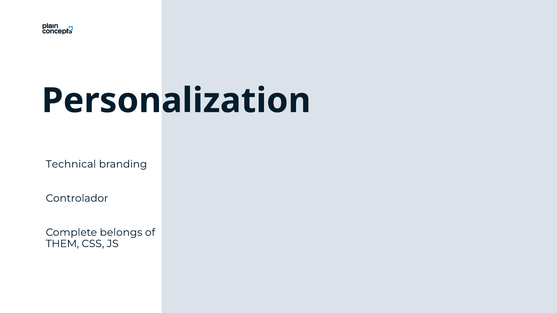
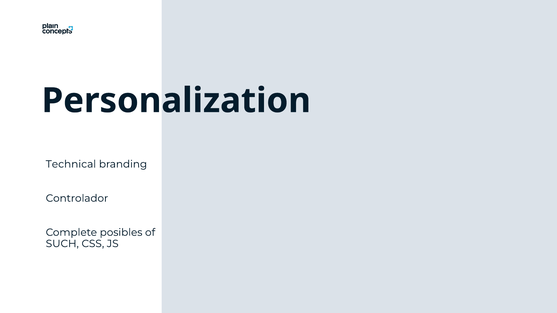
belongs: belongs -> posibles
THEM: THEM -> SUCH
